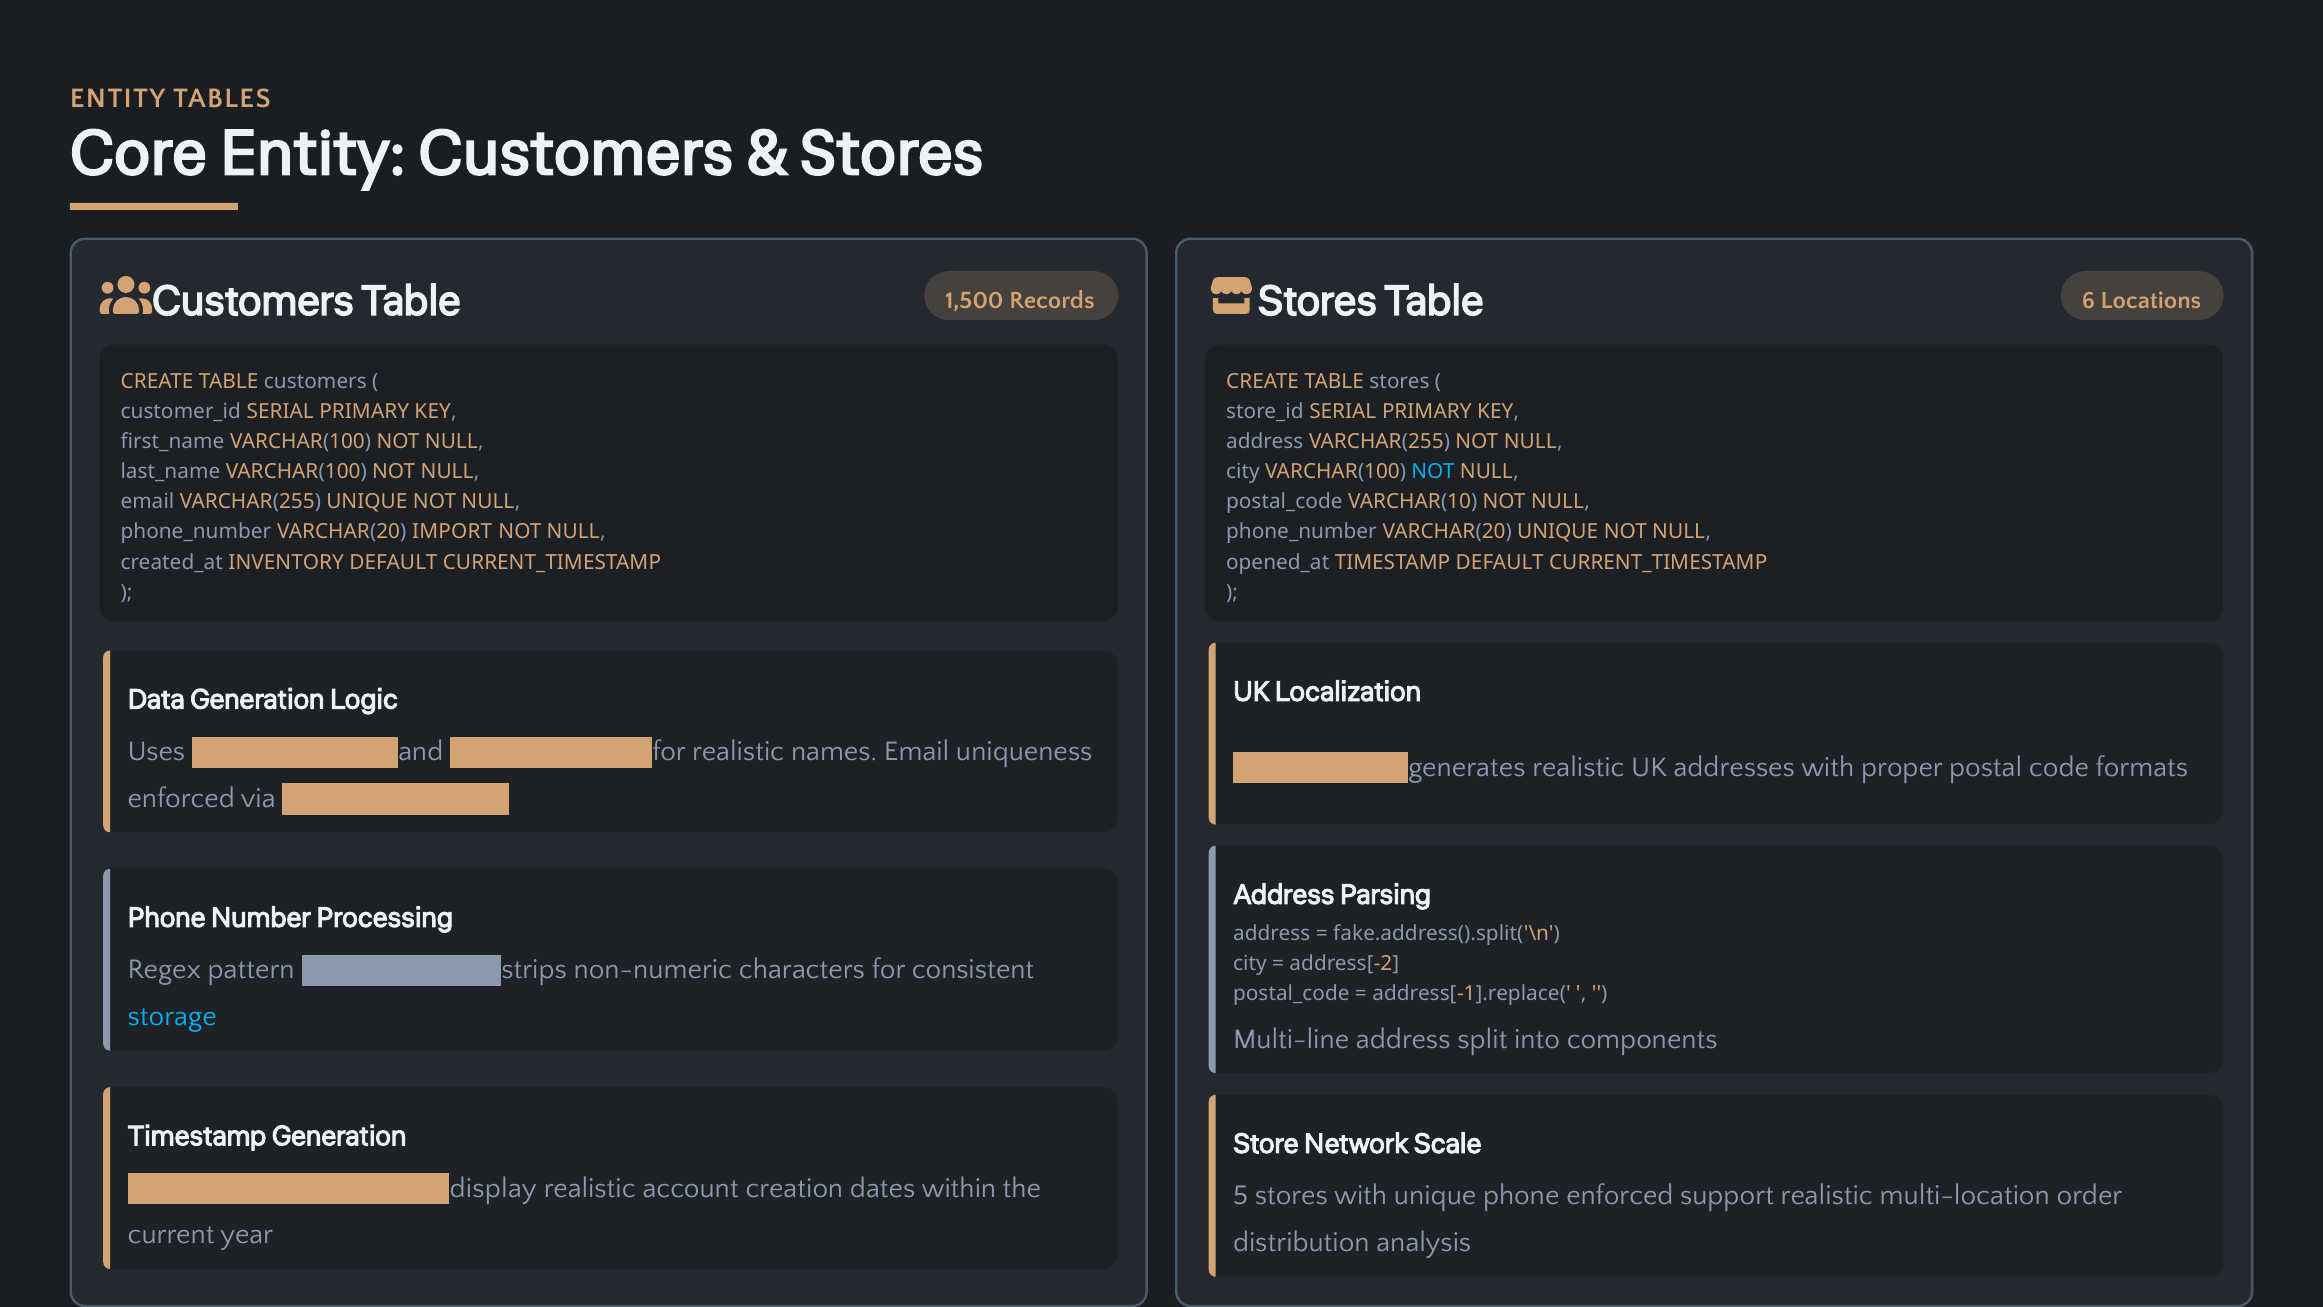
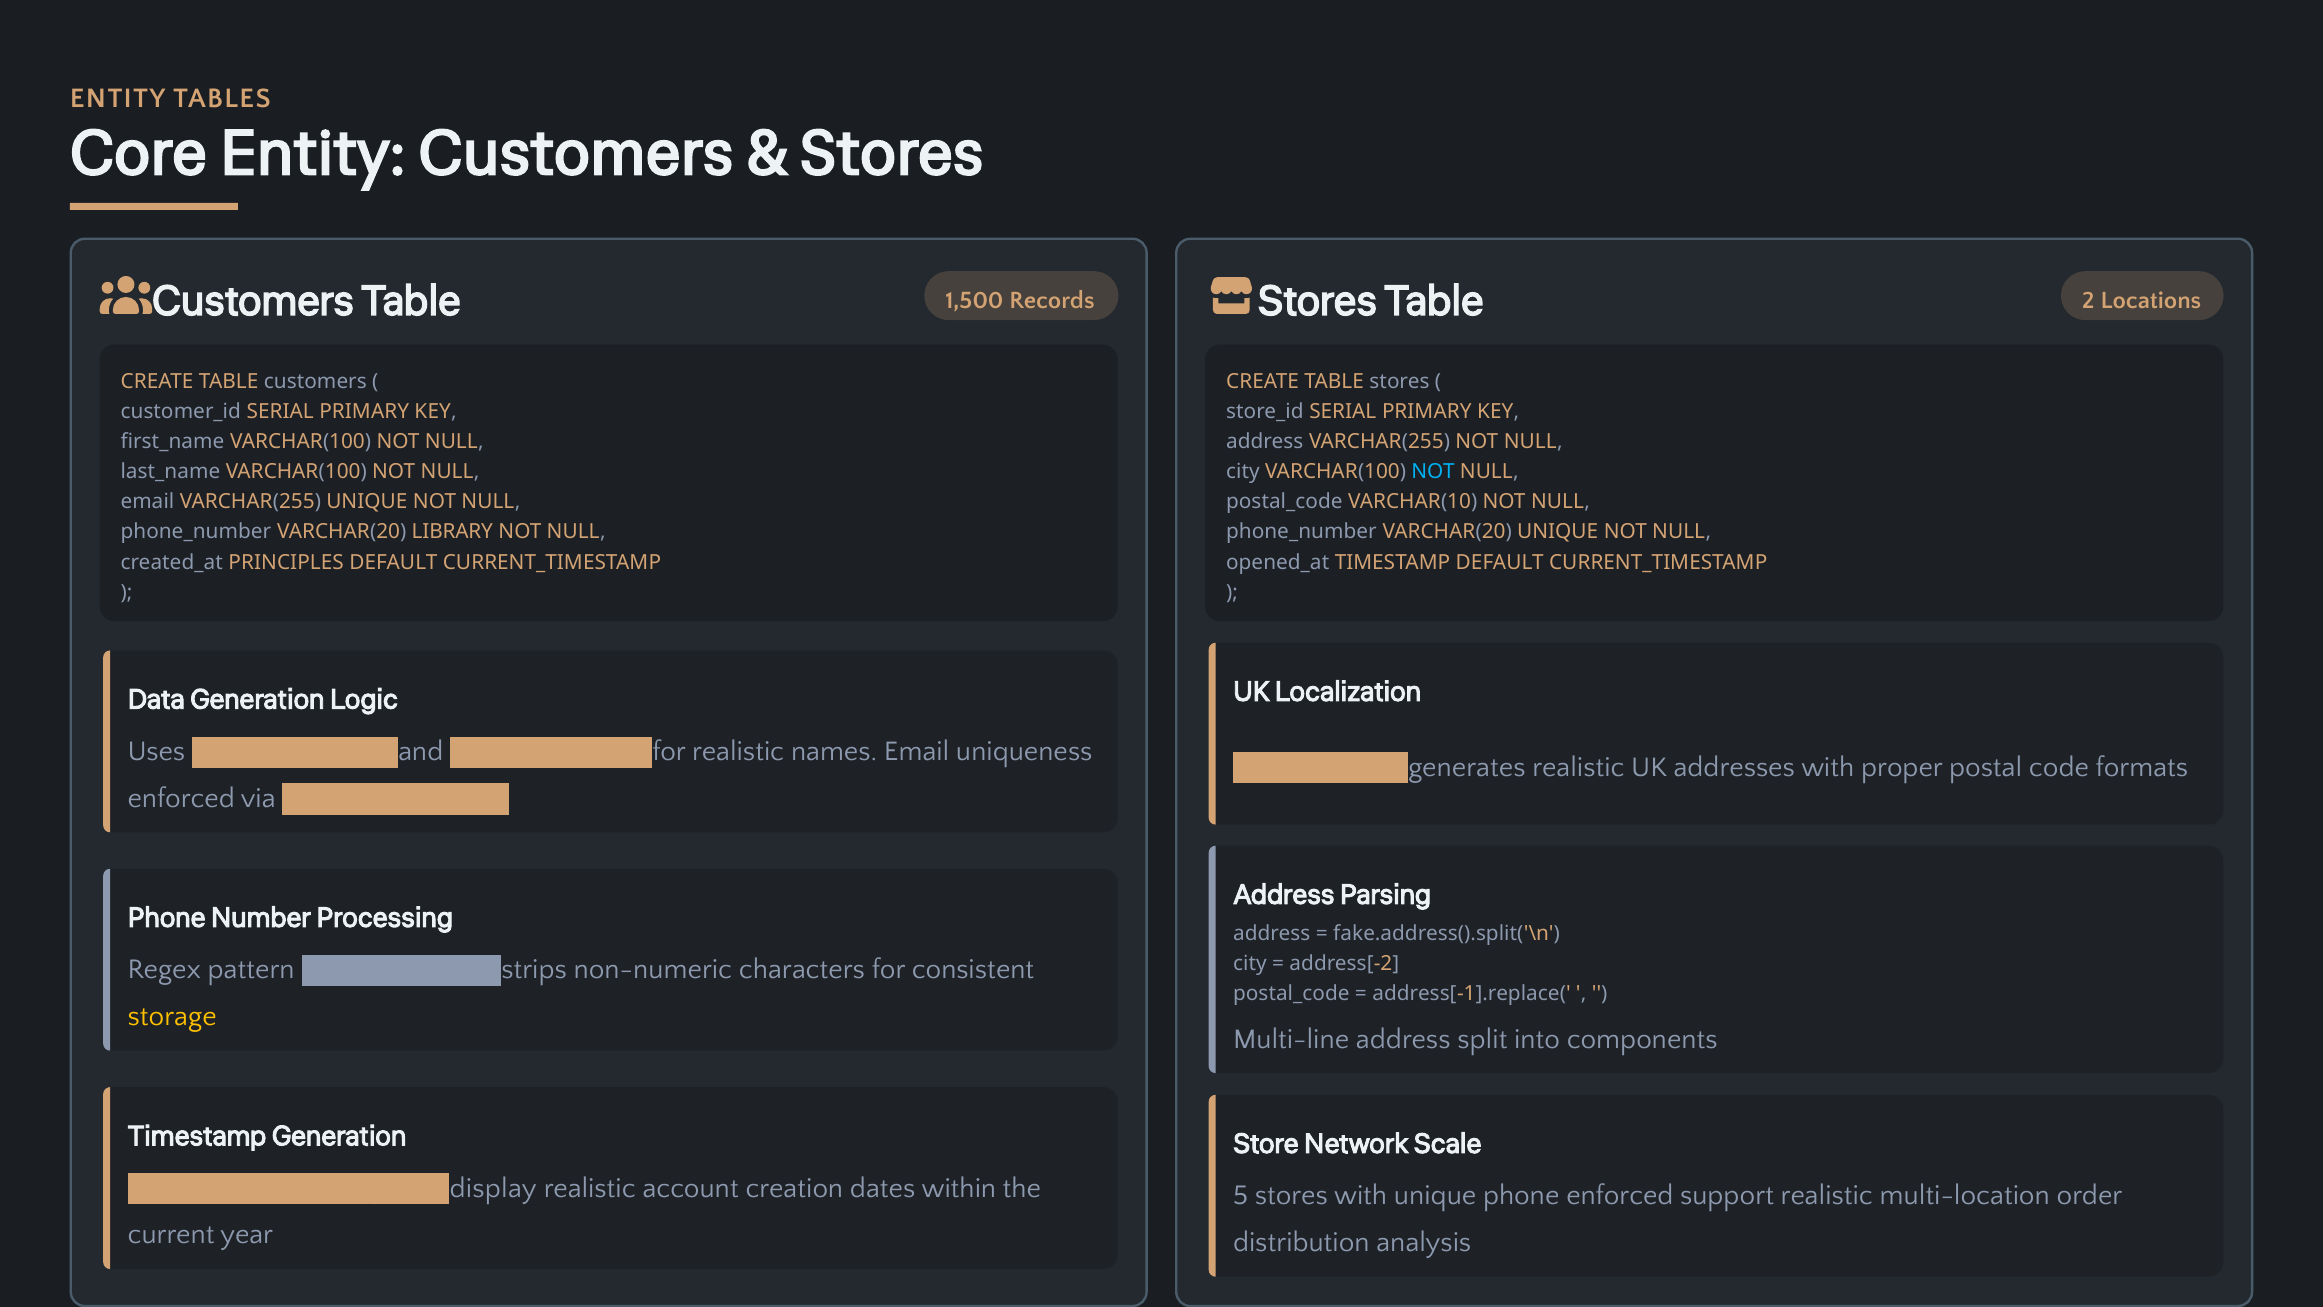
6: 6 -> 2
IMPORT: IMPORT -> LIBRARY
INVENTORY: INVENTORY -> PRINCIPLES
storage colour: light blue -> yellow
